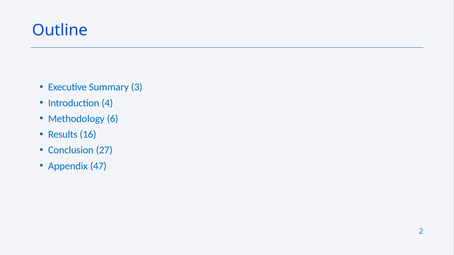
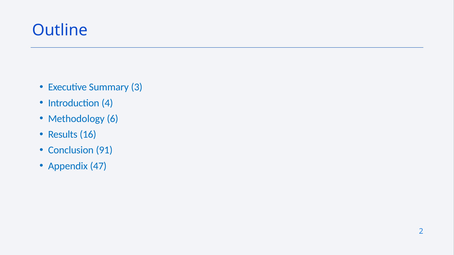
27: 27 -> 91
